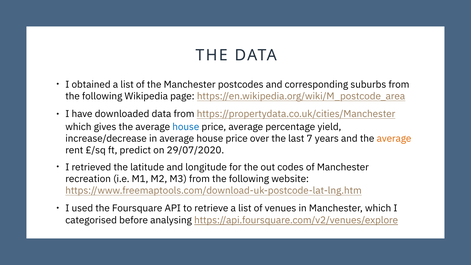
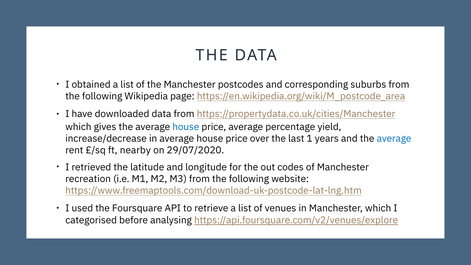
7: 7 -> 1
average at (394, 139) colour: orange -> blue
predict: predict -> nearby
